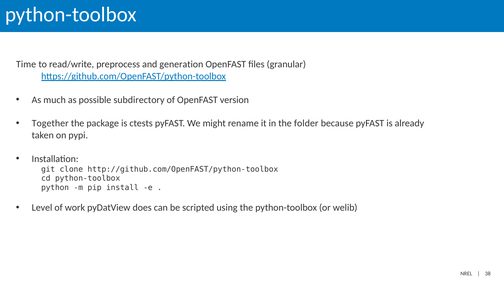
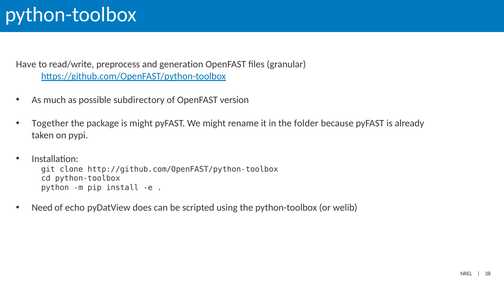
Time: Time -> Have
is ctests: ctests -> might
Level: Level -> Need
work: work -> echo
